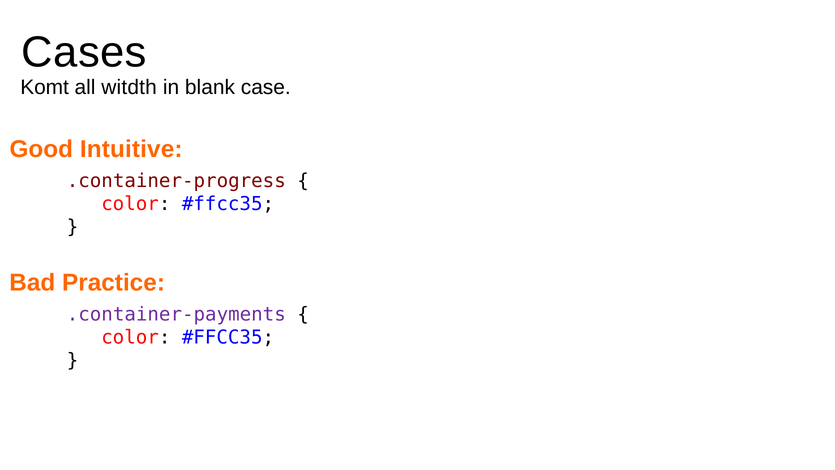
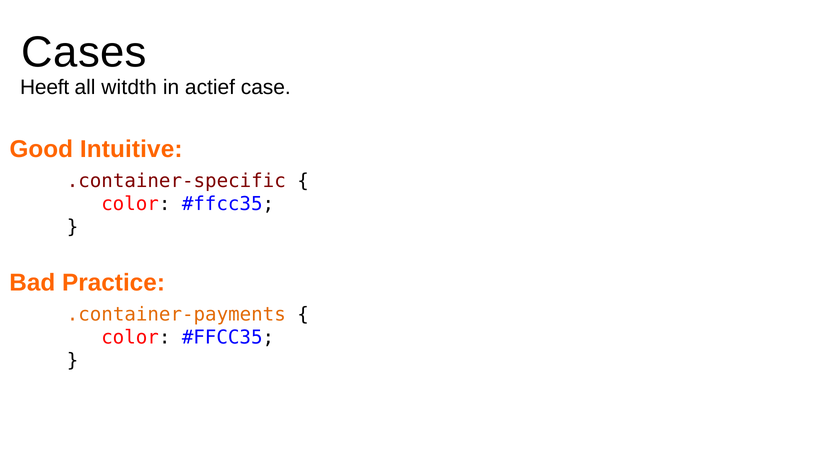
Komt: Komt -> Heeft
blank: blank -> actief
.container-progress: .container-progress -> .container-specific
.container-payments colour: purple -> orange
